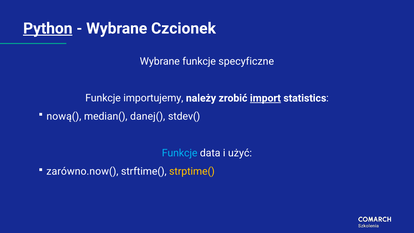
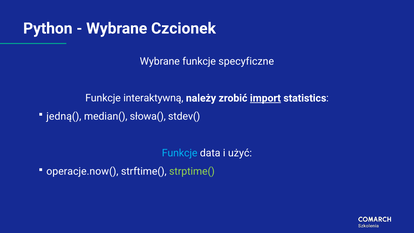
Python underline: present -> none
importujemy: importujemy -> interaktywną
nową(: nową( -> jedną(
danej(: danej( -> słowa(
zarówno.now(: zarówno.now( -> operacje.now(
strptime( colour: yellow -> light green
